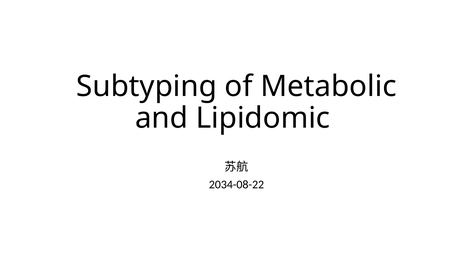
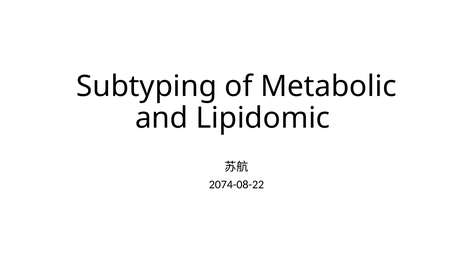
2034-08-22: 2034-08-22 -> 2074-08-22
